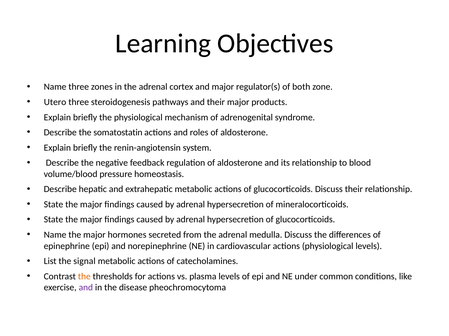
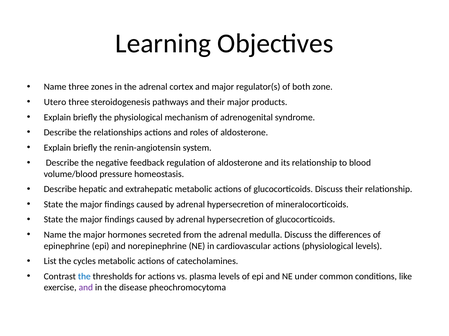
somatostatin: somatostatin -> relationships
signal: signal -> cycles
the at (84, 277) colour: orange -> blue
